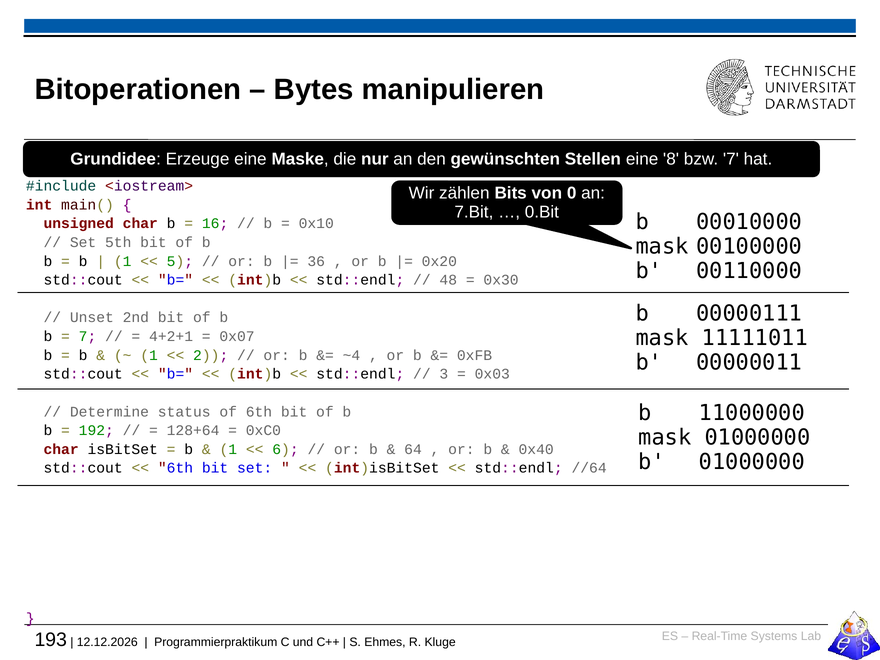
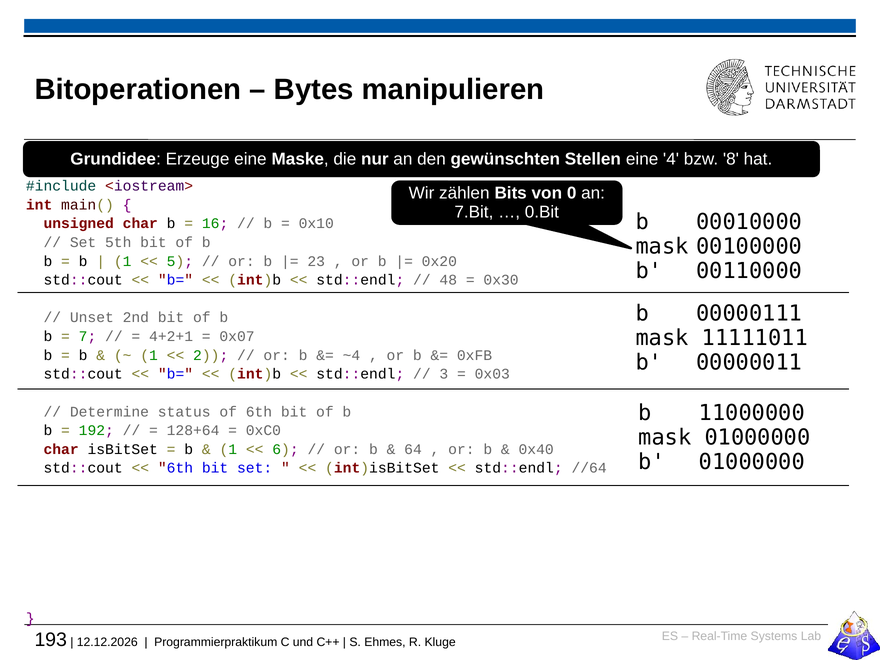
8: 8 -> 4
bzw 7: 7 -> 8
36: 36 -> 23
